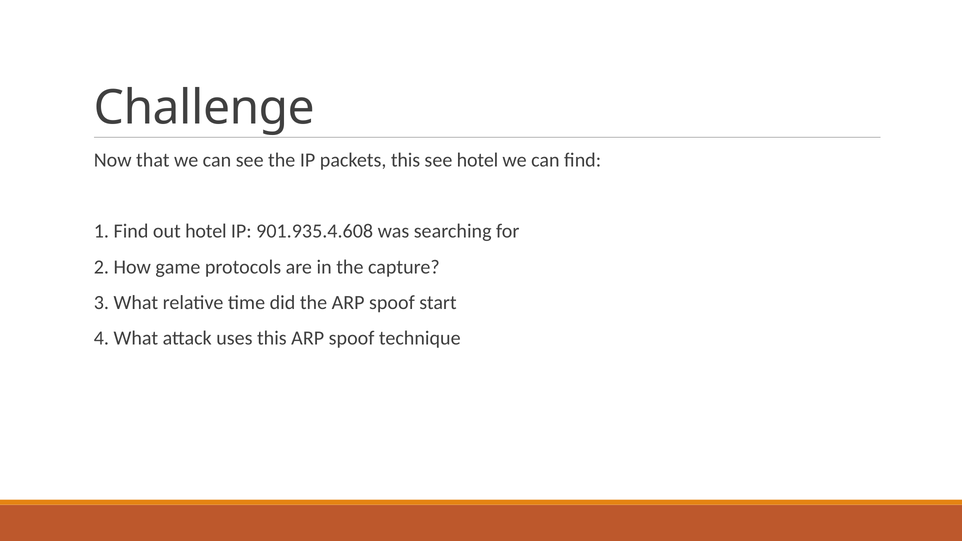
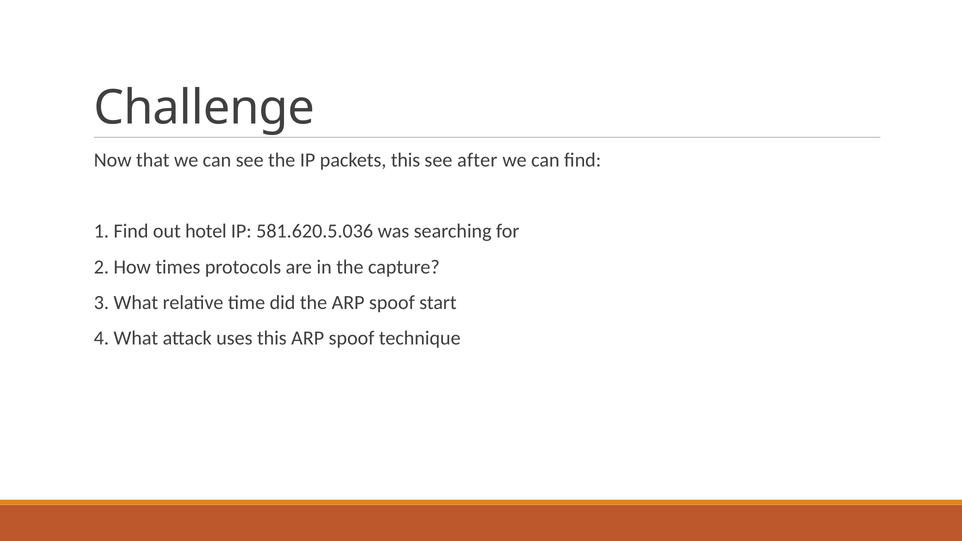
see hotel: hotel -> after
901.935.4.608: 901.935.4.608 -> 581.620.5.036
game: game -> times
